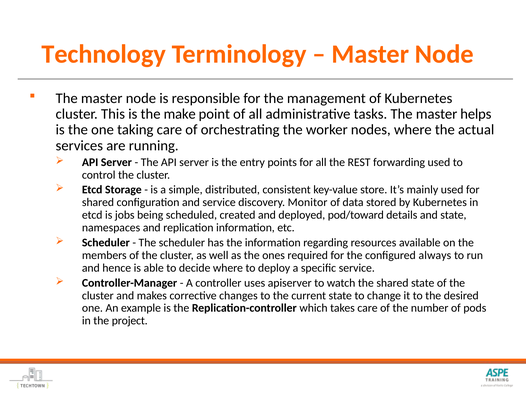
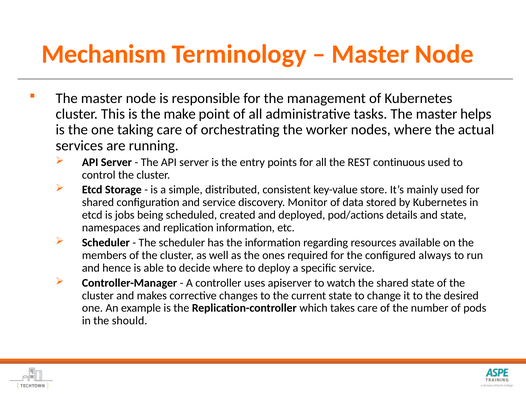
Technology: Technology -> Mechanism
forwarding: forwarding -> continuous
pod/toward: pod/toward -> pod/actions
project: project -> should
